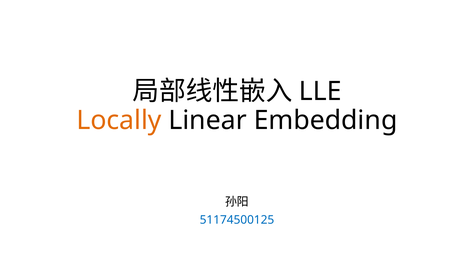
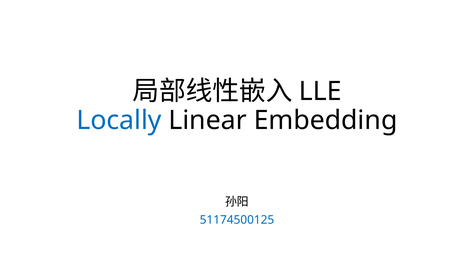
Locally colour: orange -> blue
